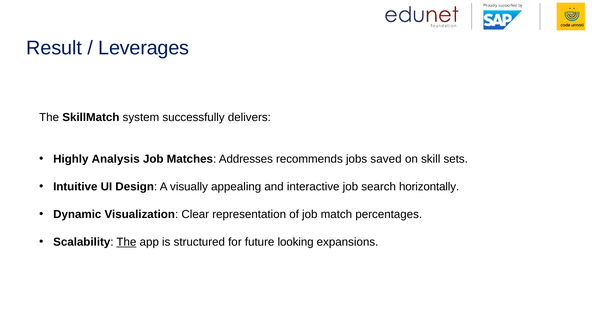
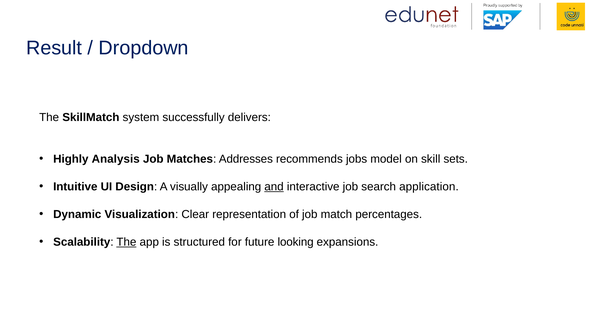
Leverages: Leverages -> Dropdown
saved: saved -> model
and underline: none -> present
horizontally: horizontally -> application
